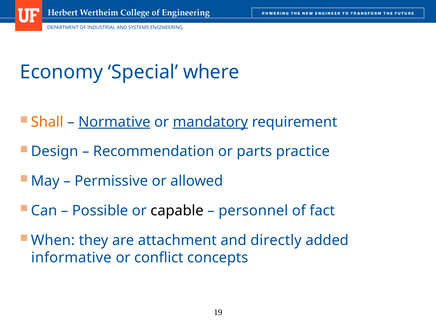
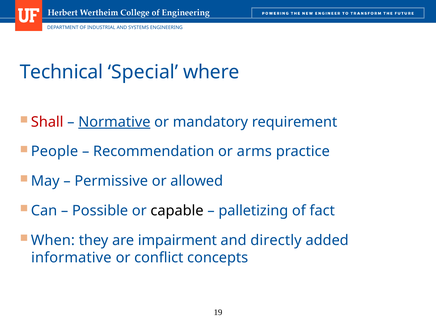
Economy: Economy -> Technical
Shall colour: orange -> red
mandatory underline: present -> none
Design: Design -> People
parts: parts -> arms
personnel: personnel -> palletizing
attachment: attachment -> impairment
